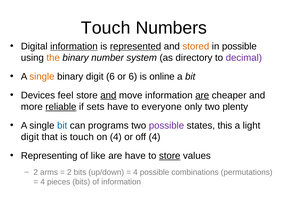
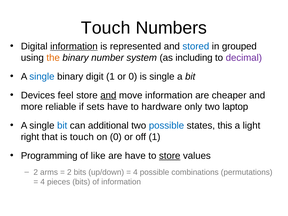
represented underline: present -> none
stored colour: orange -> blue
in possible: possible -> grouped
directory: directory -> including
single at (42, 77) colour: orange -> blue
digit 6: 6 -> 1
or 6: 6 -> 0
is online: online -> single
are at (202, 95) underline: present -> none
reliable underline: present -> none
everyone: everyone -> hardware
plenty: plenty -> laptop
programs: programs -> additional
possible at (166, 125) colour: purple -> blue
digit at (30, 137): digit -> right
on 4: 4 -> 0
off 4: 4 -> 1
Representing: Representing -> Programming
